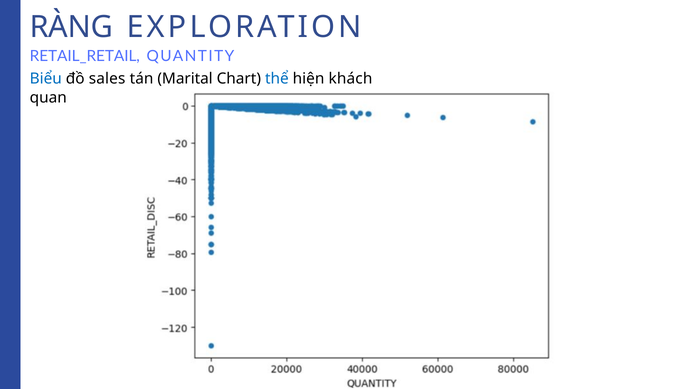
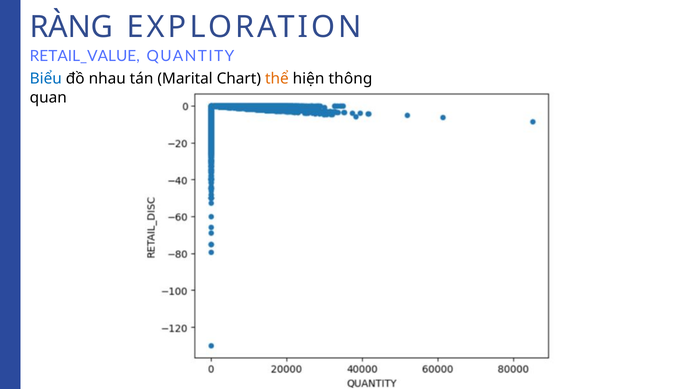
RETAIL_RETAIL: RETAIL_RETAIL -> RETAIL_VALUE
sales: sales -> nhau
thể colour: blue -> orange
khách: khách -> thông
